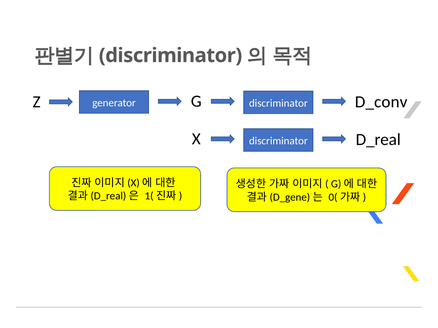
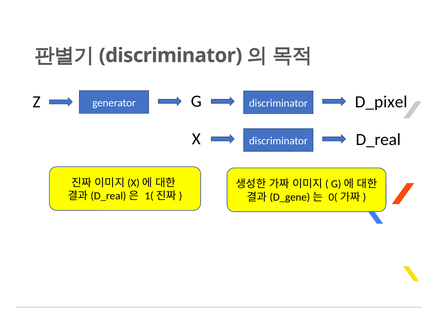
D_conv: D_conv -> D_pixel
